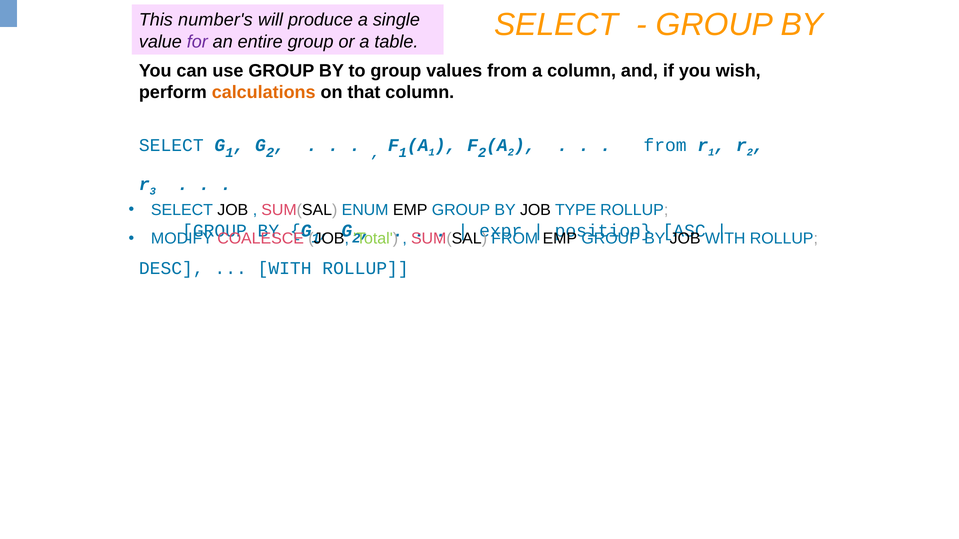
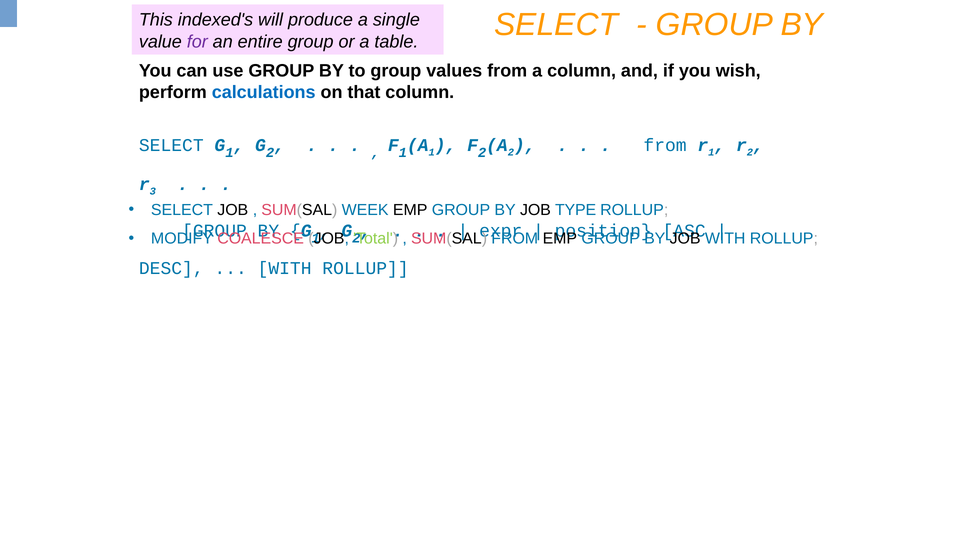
number's: number's -> indexed's
calculations colour: orange -> blue
ENUM: ENUM -> WEEK
